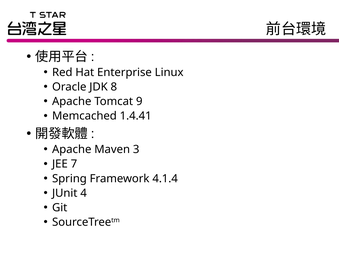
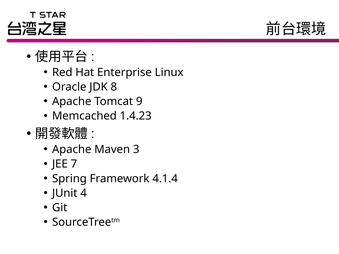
1.4.41: 1.4.41 -> 1.4.23
